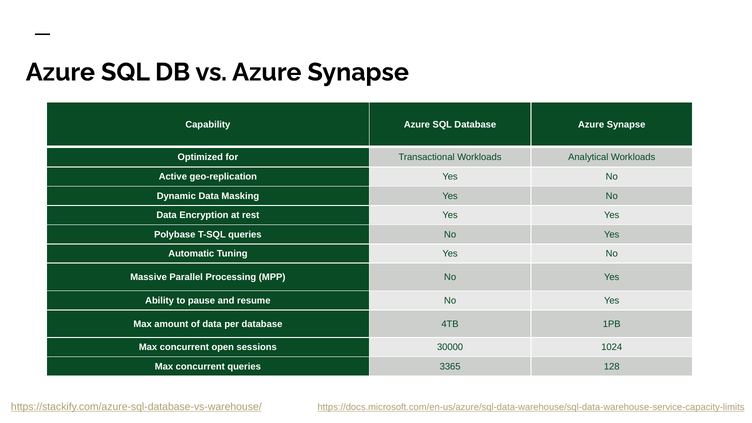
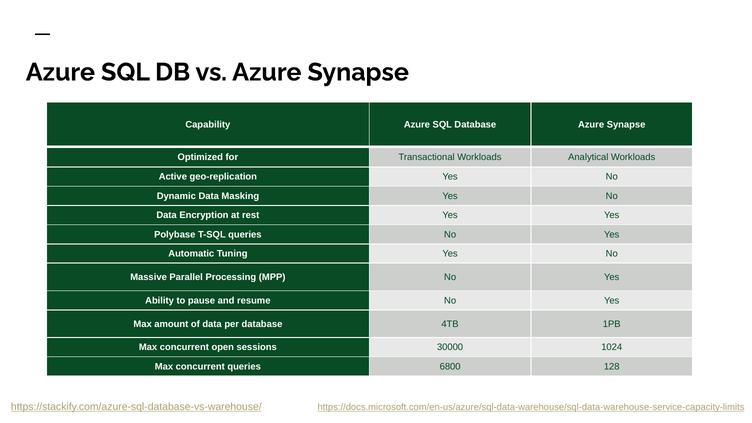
3365: 3365 -> 6800
